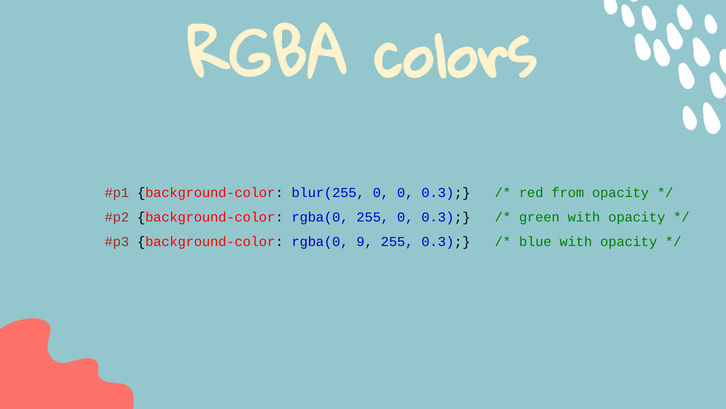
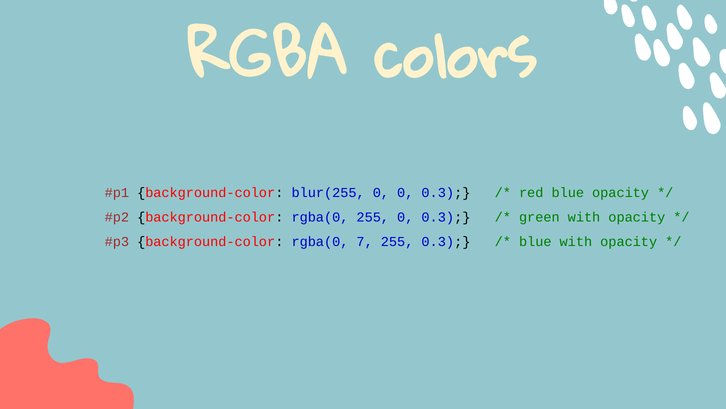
red from: from -> blue
9: 9 -> 7
